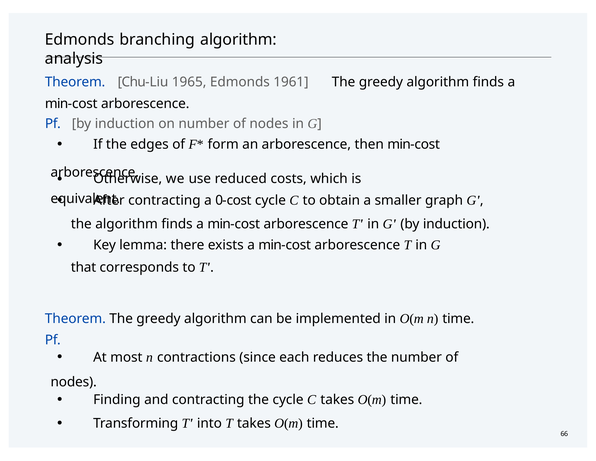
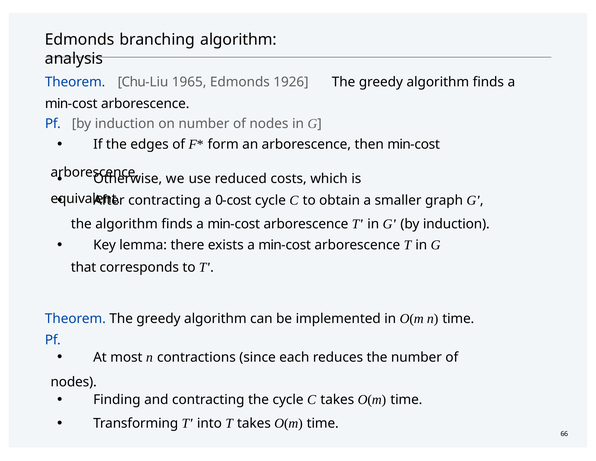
1961: 1961 -> 1926
